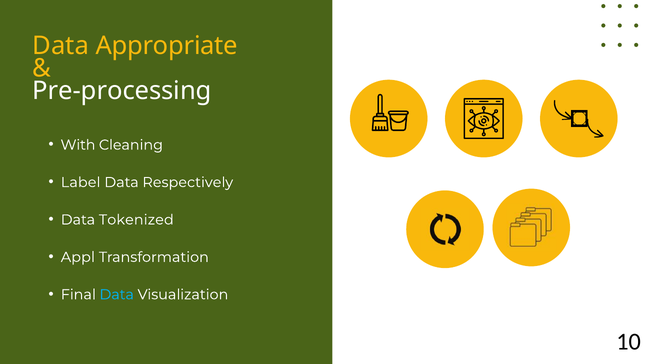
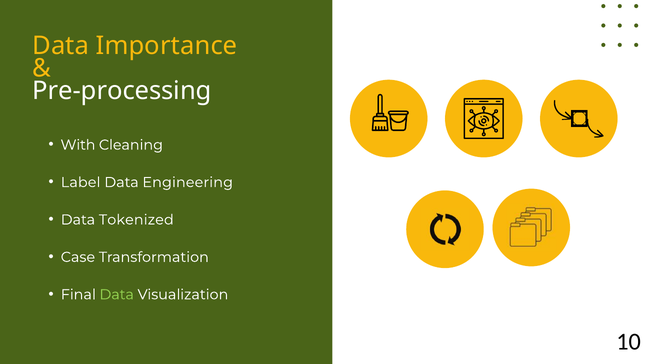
Appropriate: Appropriate -> Importance
Respectively: Respectively -> Engineering
Appl: Appl -> Case
Data at (117, 294) colour: light blue -> light green
